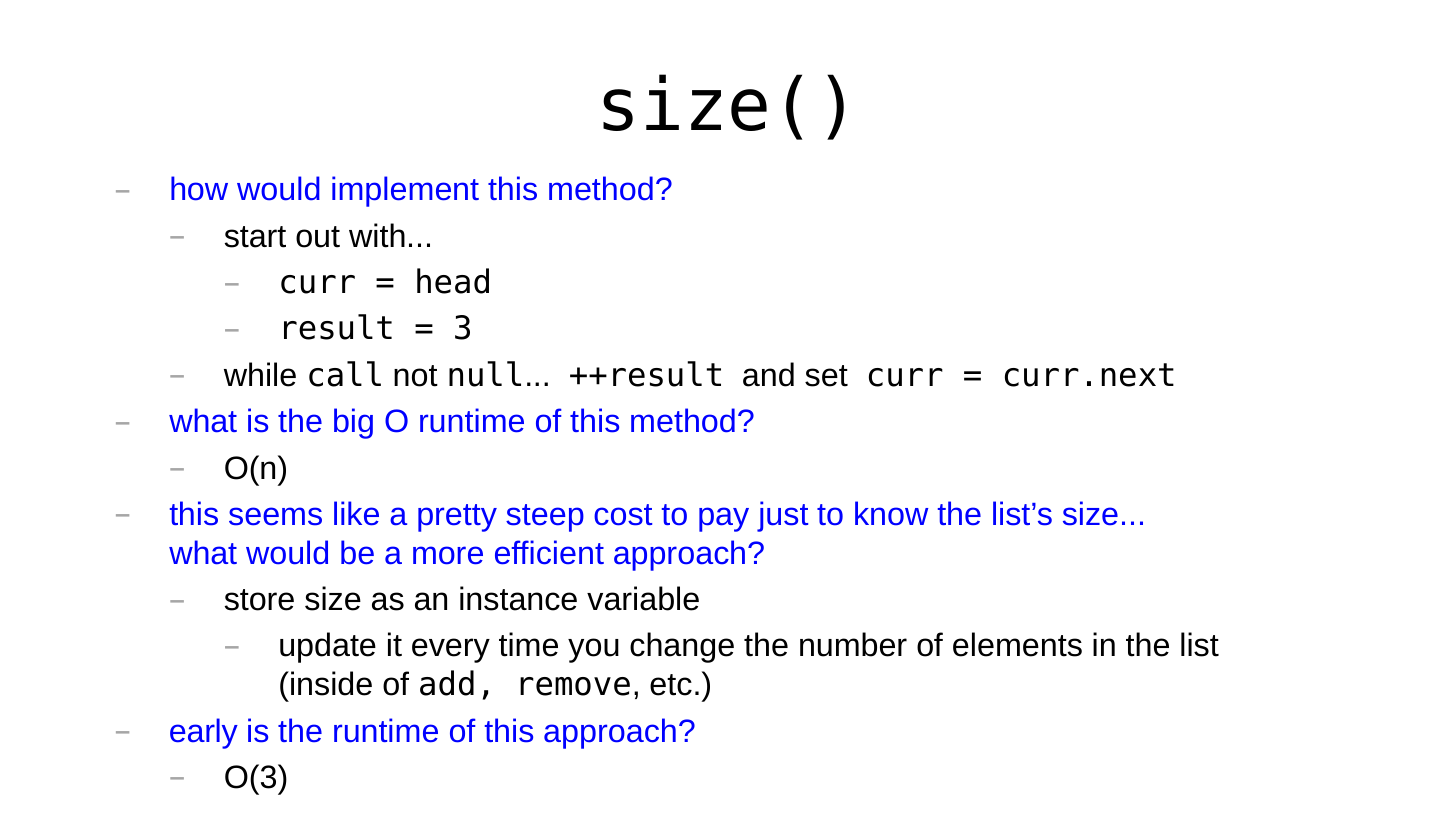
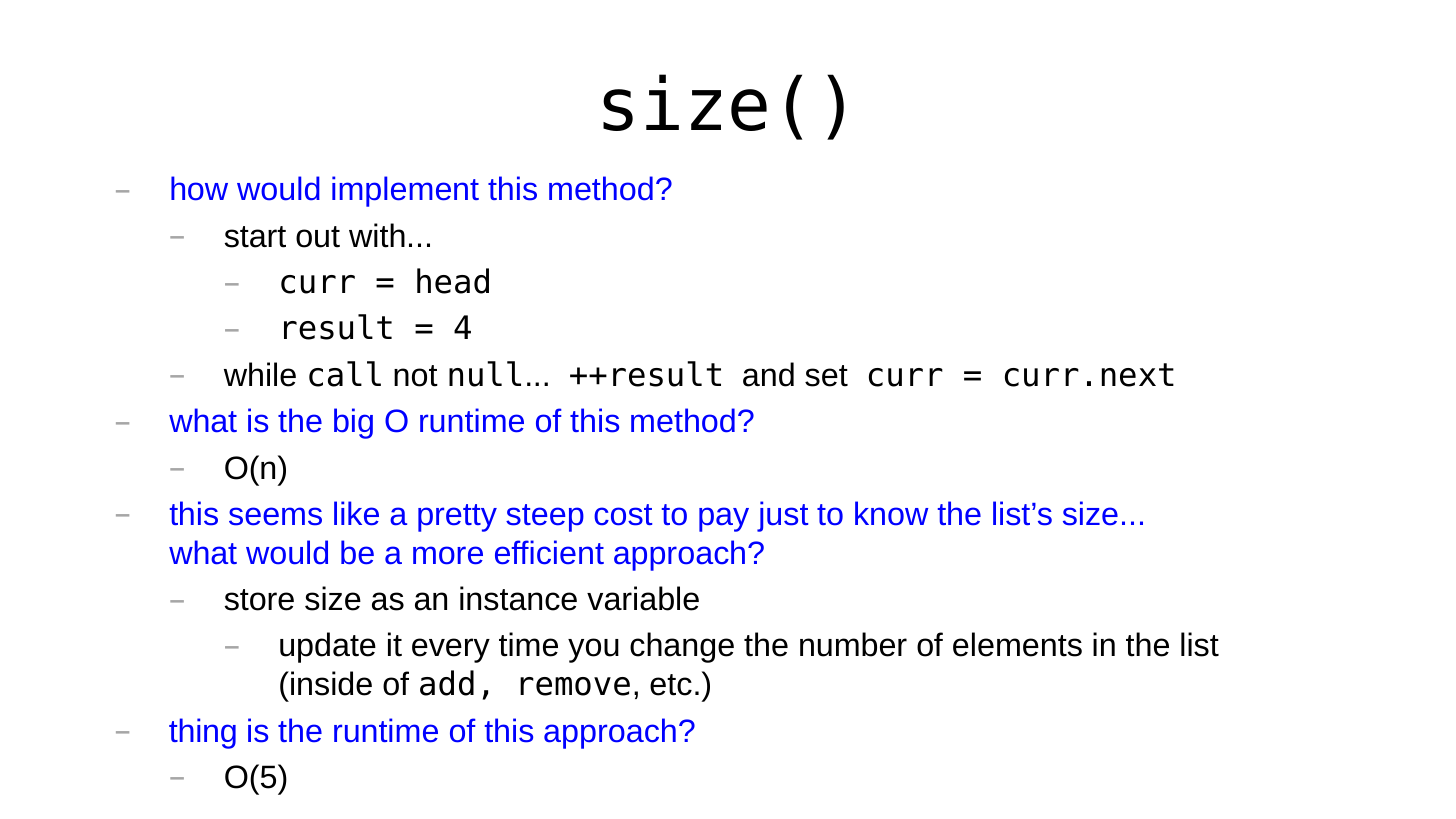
3: 3 -> 4
early: early -> thing
O(3: O(3 -> O(5
